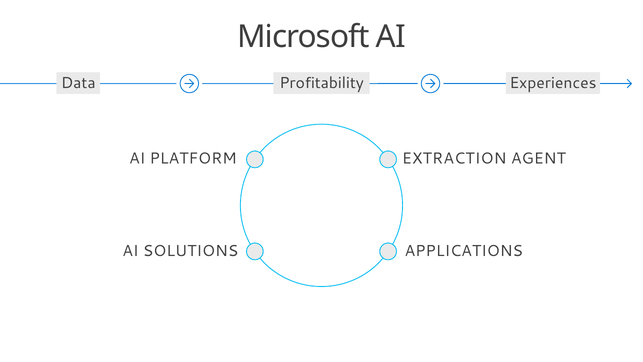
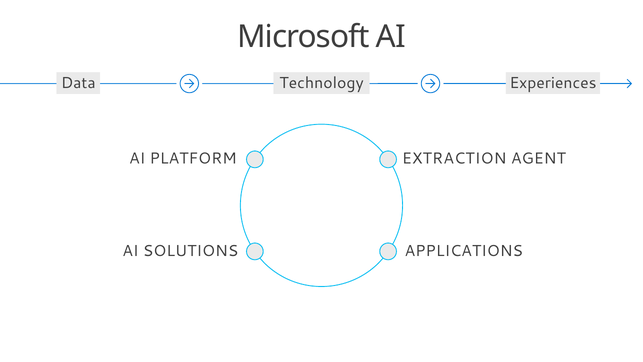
Profitability: Profitability -> Technology
